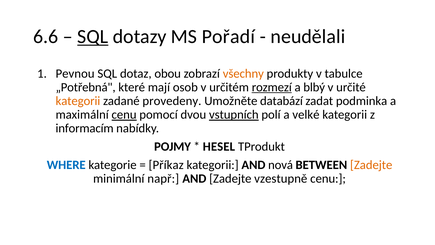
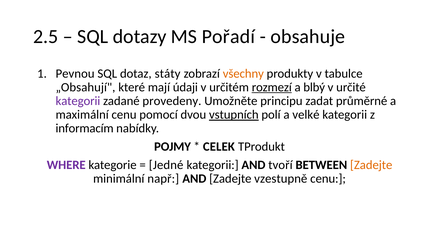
6.6: 6.6 -> 2.5
SQL at (93, 37) underline: present -> none
neudělali: neudělali -> obsahuje
obou: obou -> státy
„Potřebná: „Potřebná -> „Obsahují
osob: osob -> údaji
kategorii at (78, 101) colour: orange -> purple
databází: databází -> principu
podminka: podminka -> průměrné
cenu at (124, 115) underline: present -> none
HESEL: HESEL -> CELEK
WHERE colour: blue -> purple
Příkaz: Příkaz -> Jedné
nová: nová -> tvoří
